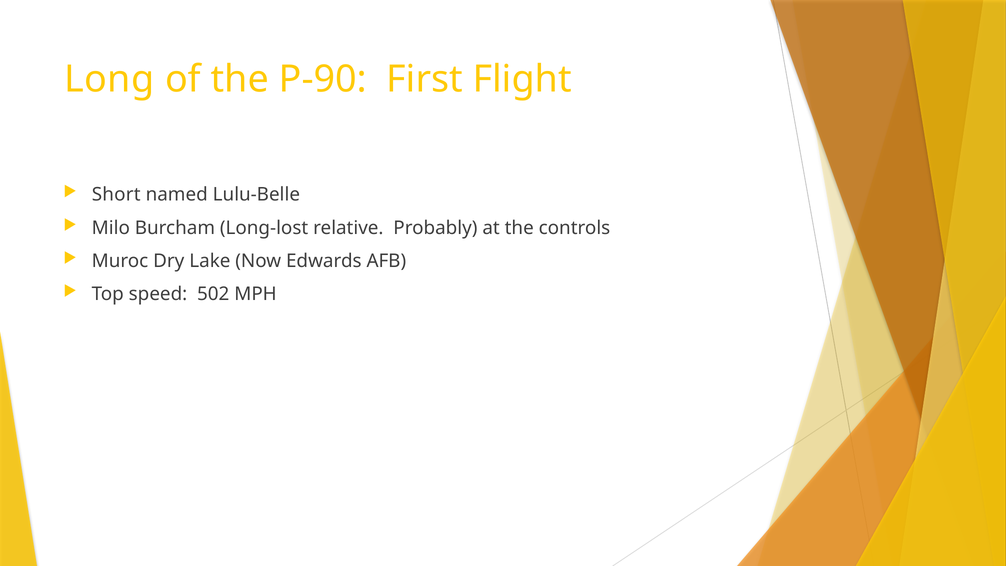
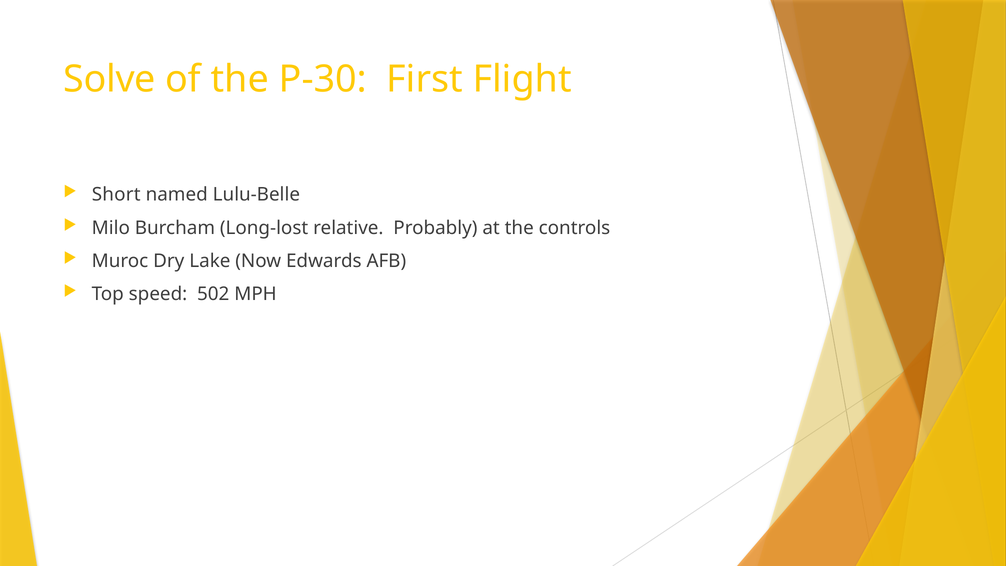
Long: Long -> Solve
P-90: P-90 -> P-30
